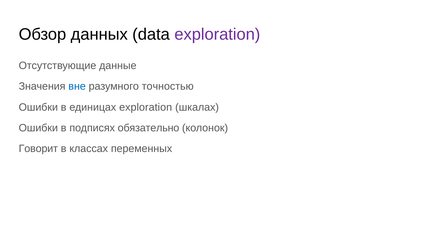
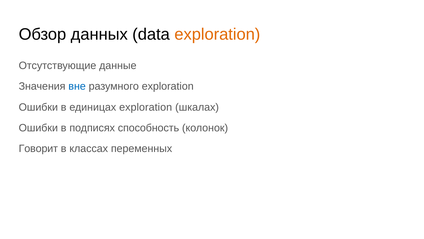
exploration at (217, 34) colour: purple -> orange
разумного точностью: точностью -> exploration
обязательно: обязательно -> способность
